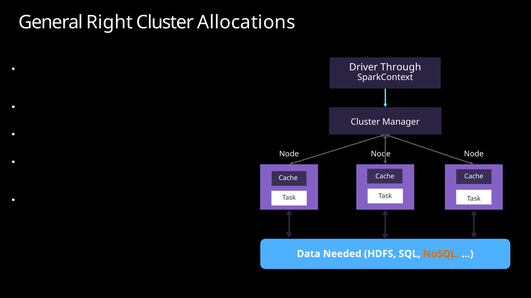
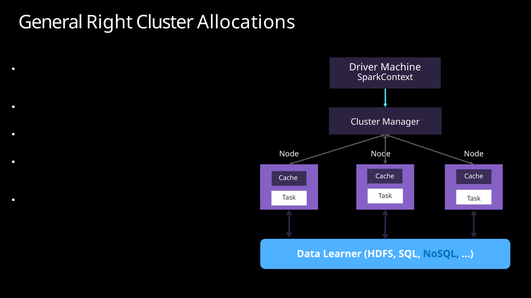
Through: Through -> Machine
Needed: Needed -> Learner
NoSQL colour: orange -> blue
